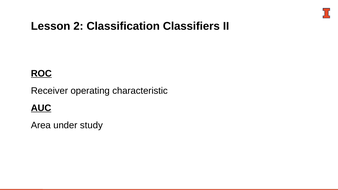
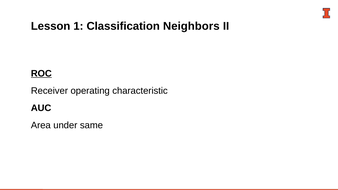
2: 2 -> 1
Classifiers: Classifiers -> Neighbors
AUC underline: present -> none
study: study -> same
